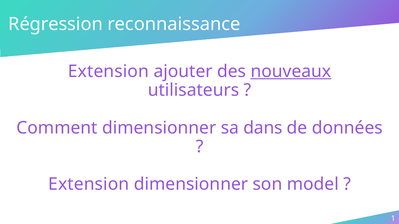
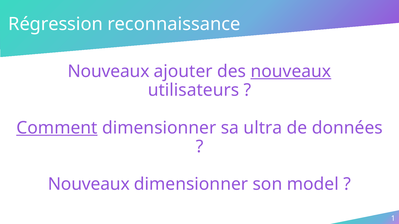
Extension at (108, 71): Extension -> Nouveaux
Comment underline: none -> present
dans: dans -> ultra
Extension at (89, 185): Extension -> Nouveaux
